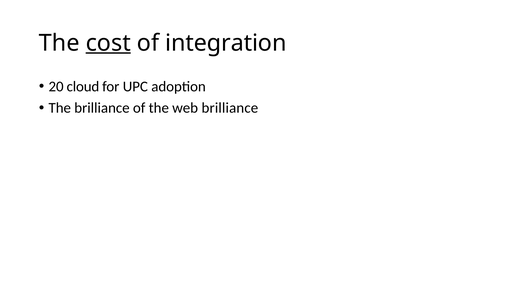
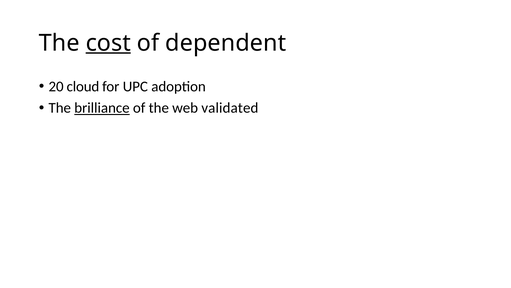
integration: integration -> dependent
brilliance at (102, 108) underline: none -> present
web brilliance: brilliance -> validated
